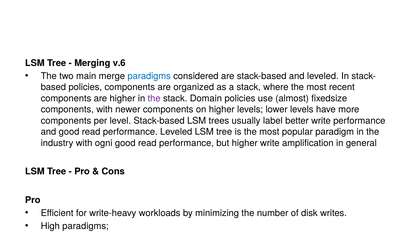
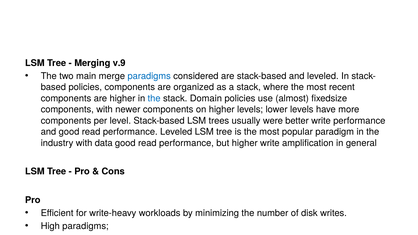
v.6: v.6 -> v.9
the at (154, 98) colour: purple -> blue
label: label -> were
with ogni: ogni -> data
